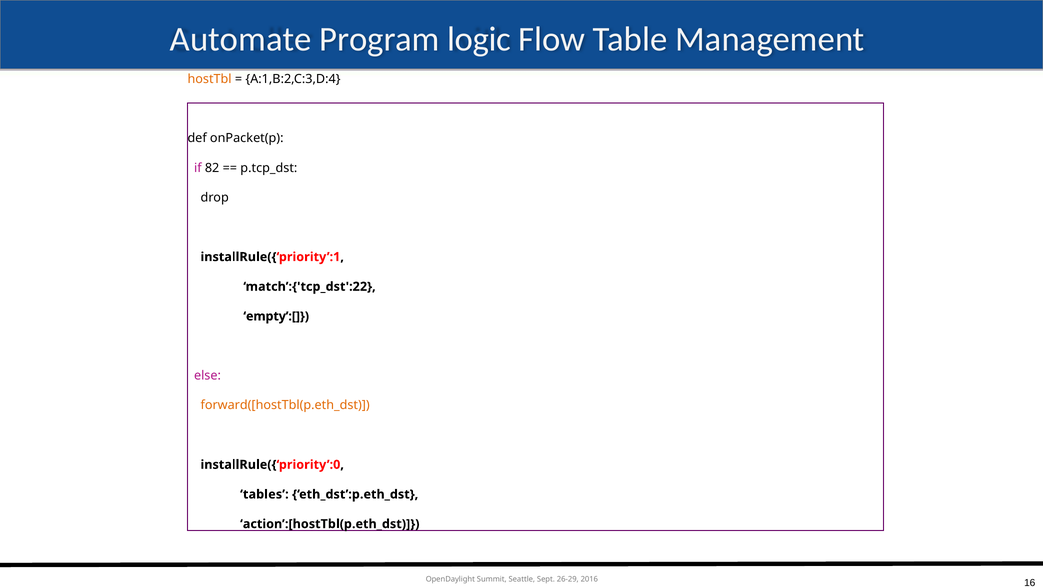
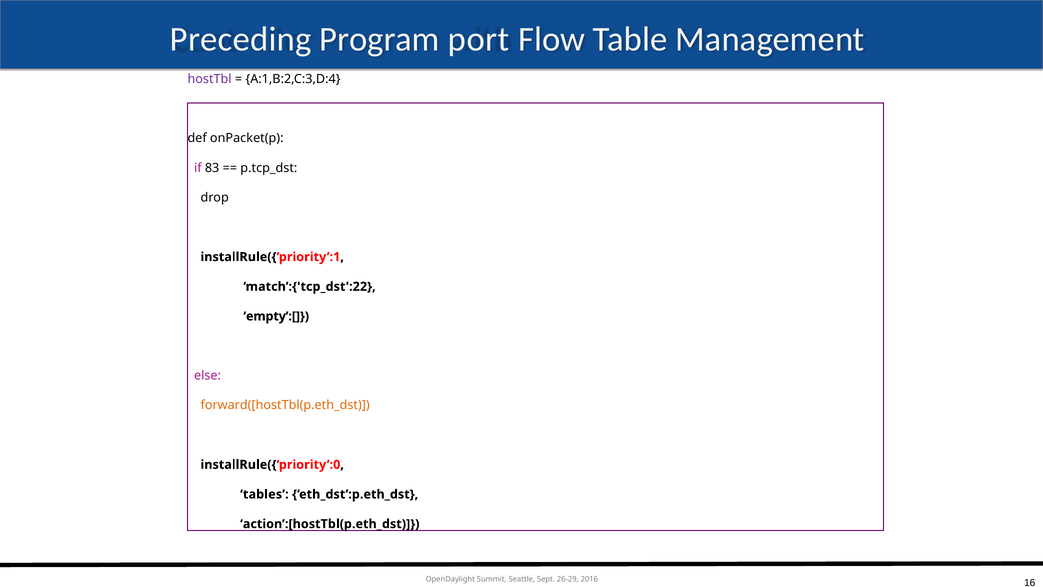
Automate: Automate -> Preceding
logic: logic -> port
hostTbl colour: orange -> purple
82: 82 -> 83
